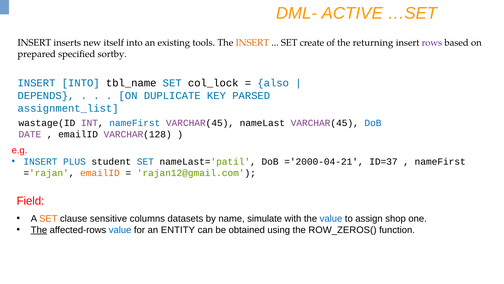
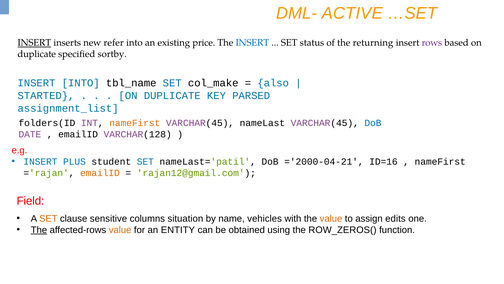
INSERT at (34, 43) underline: none -> present
itself: itself -> refer
tools: tools -> price
INSERT at (252, 43) colour: orange -> blue
create: create -> status
prepared at (37, 54): prepared -> duplicate
col_lock: col_lock -> col_make
DEPENDS: DEPENDS -> STARTED
wastage(ID: wastage(ID -> folders(ID
nameFirst at (135, 123) colour: blue -> orange
ID=37: ID=37 -> ID=16
datasets: datasets -> situation
simulate: simulate -> vehicles
value at (331, 218) colour: blue -> orange
shop: shop -> edits
value at (120, 230) colour: blue -> orange
